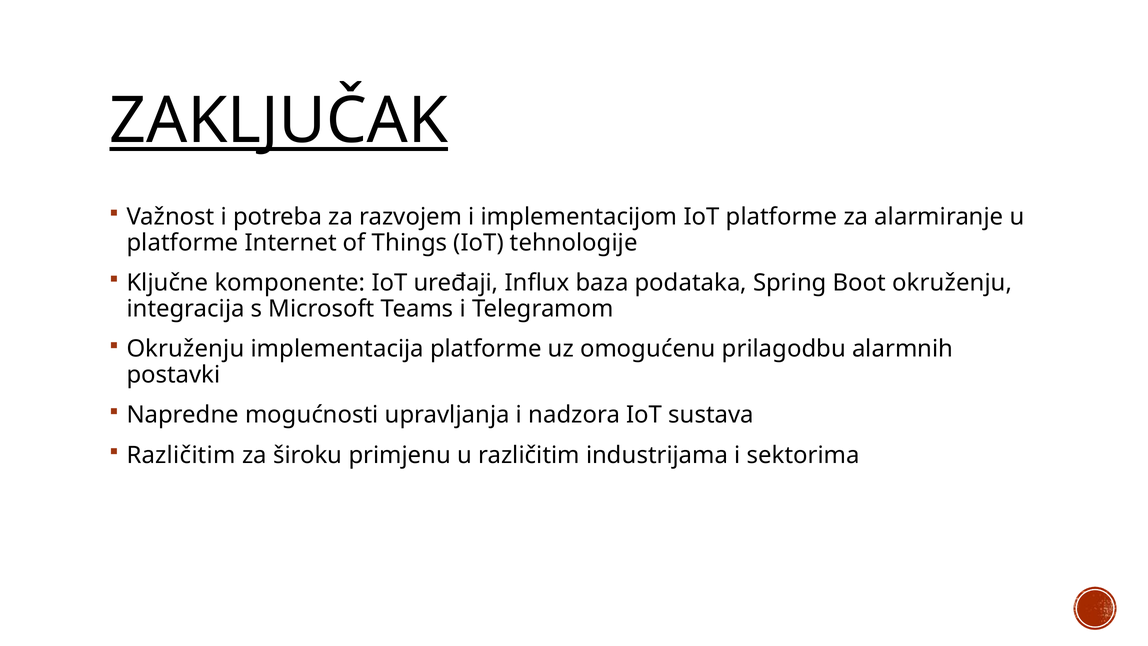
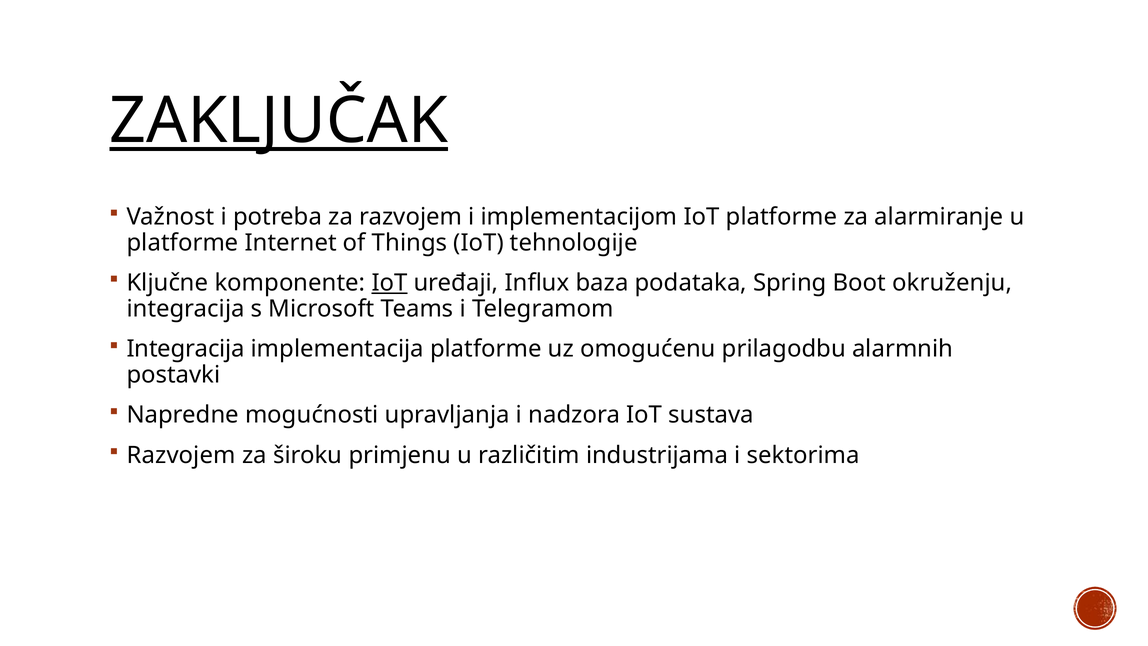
IoT at (389, 283) underline: none -> present
Okruženju at (185, 349): Okruženju -> Integracija
Različitim at (181, 455): Različitim -> Razvojem
